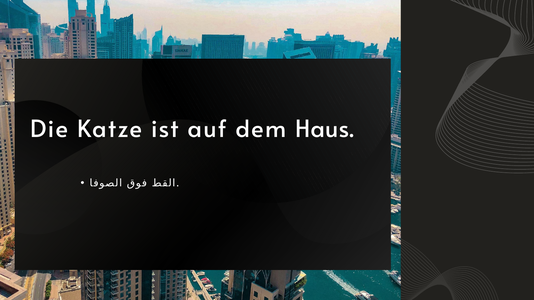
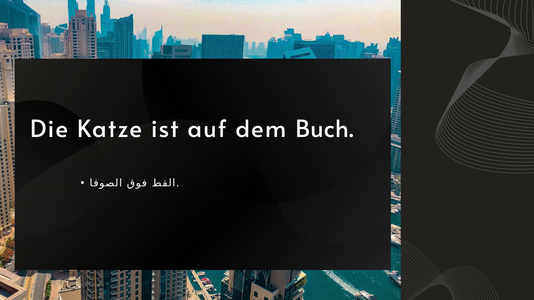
Haus: Haus -> Buch
